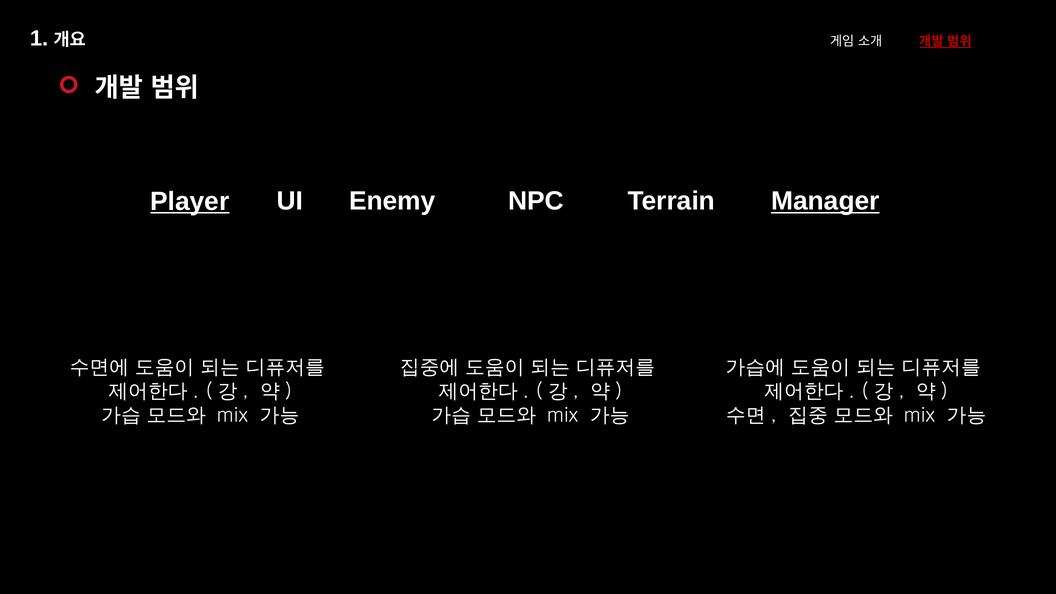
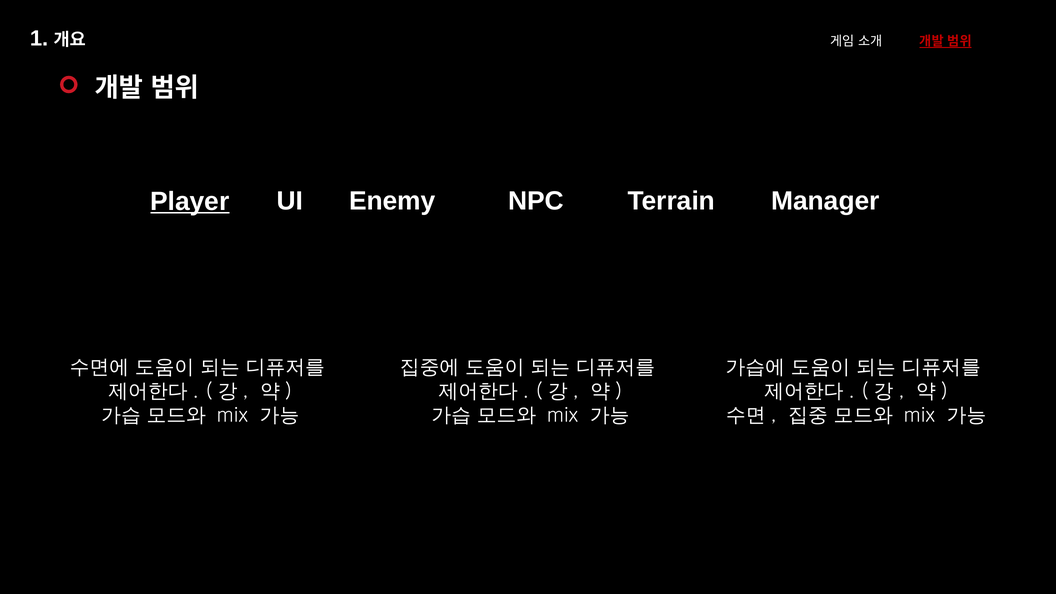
Manager underline: present -> none
